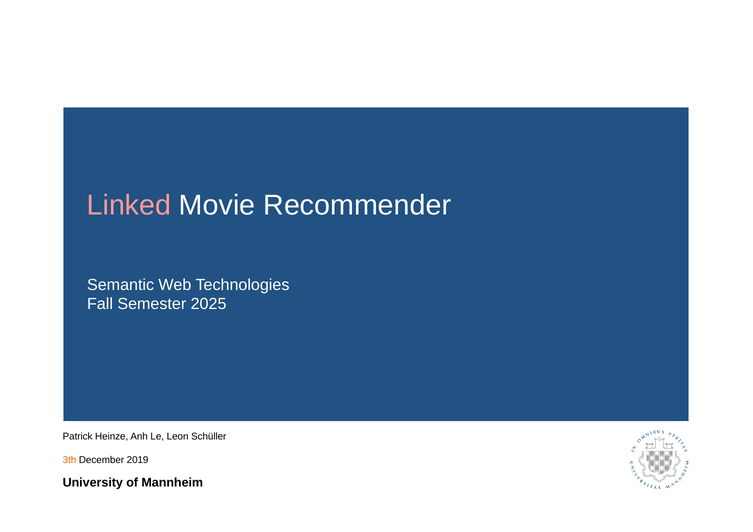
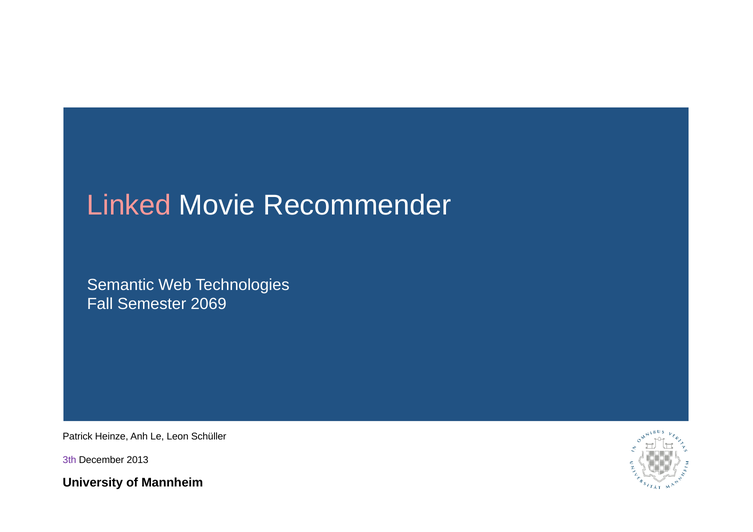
2025: 2025 -> 2069
3th colour: orange -> purple
2019: 2019 -> 2013
